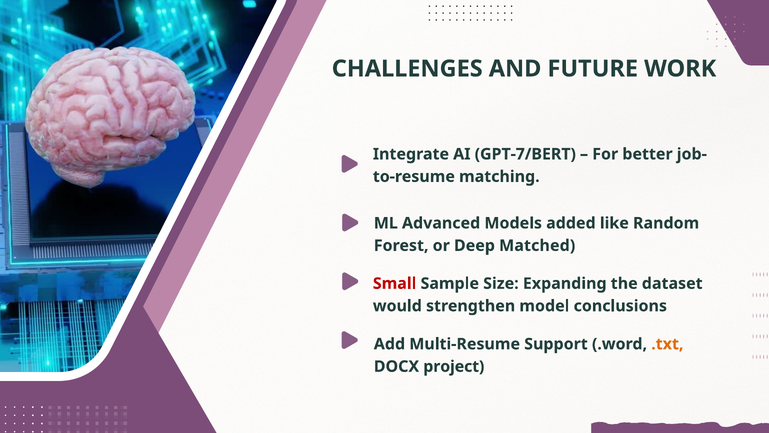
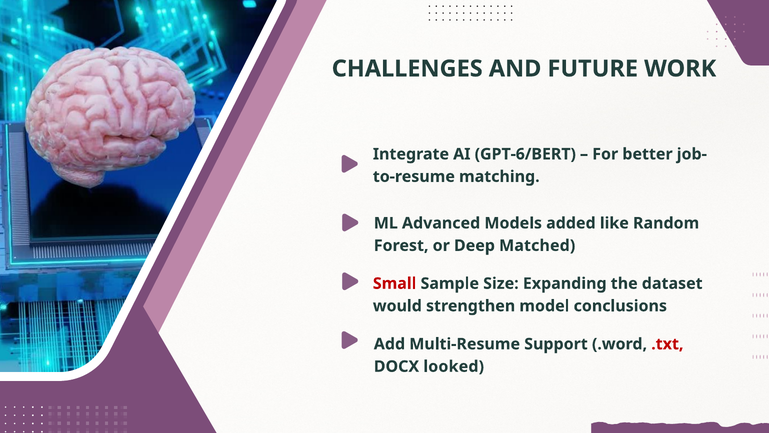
GPT-7/BERT: GPT-7/BERT -> GPT-6/BERT
.txt colour: orange -> red
project: project -> looked
